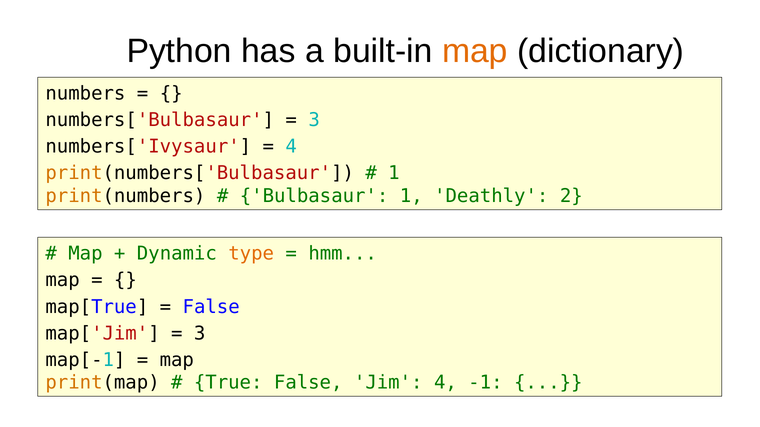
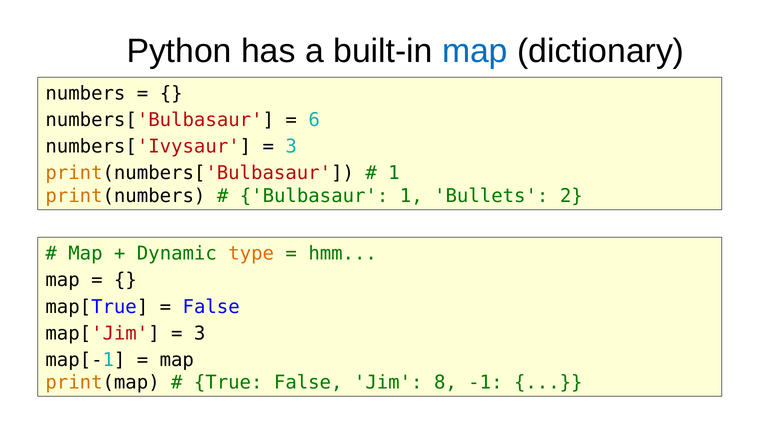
map at (475, 51) colour: orange -> blue
3 at (314, 120): 3 -> 6
4 at (291, 147): 4 -> 3
Deathly: Deathly -> Bullets
Jim 4: 4 -> 8
